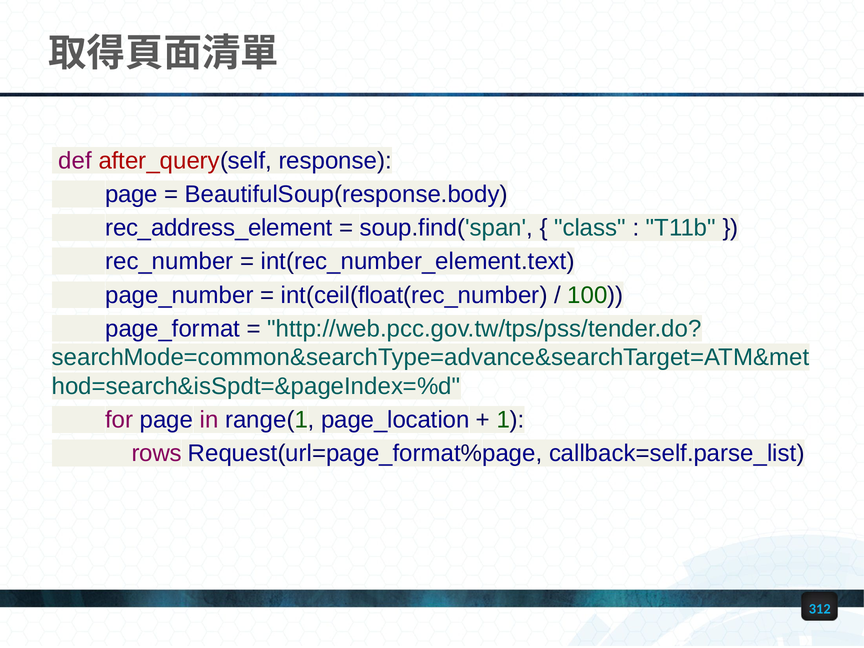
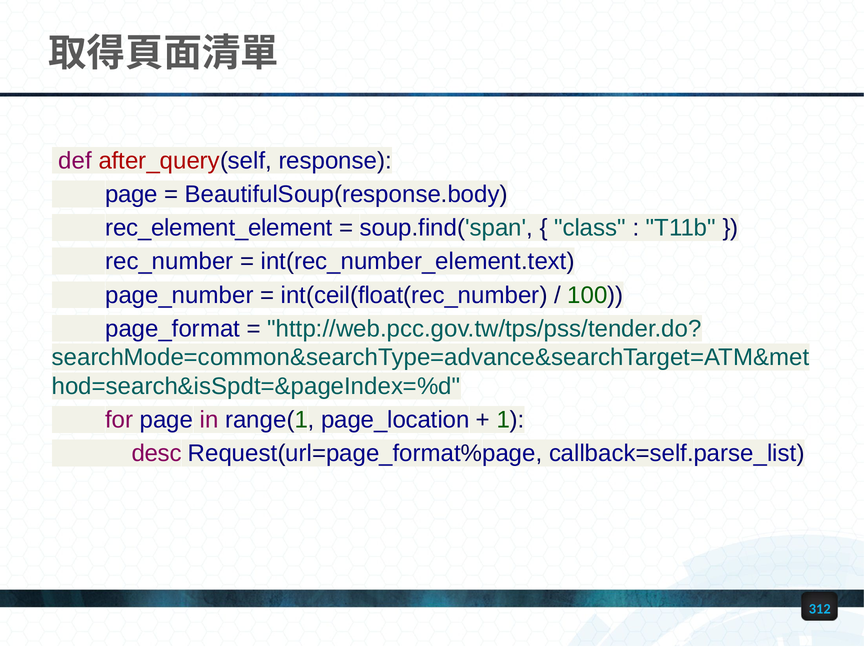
rec_address_element: rec_address_element -> rec_element_element
rows: rows -> desc
